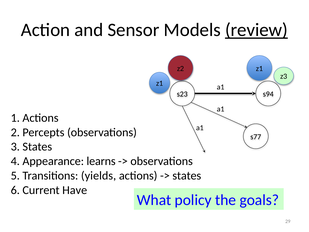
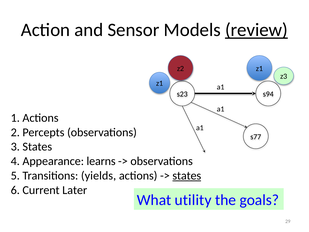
states at (187, 175) underline: none -> present
Have: Have -> Later
policy: policy -> utility
